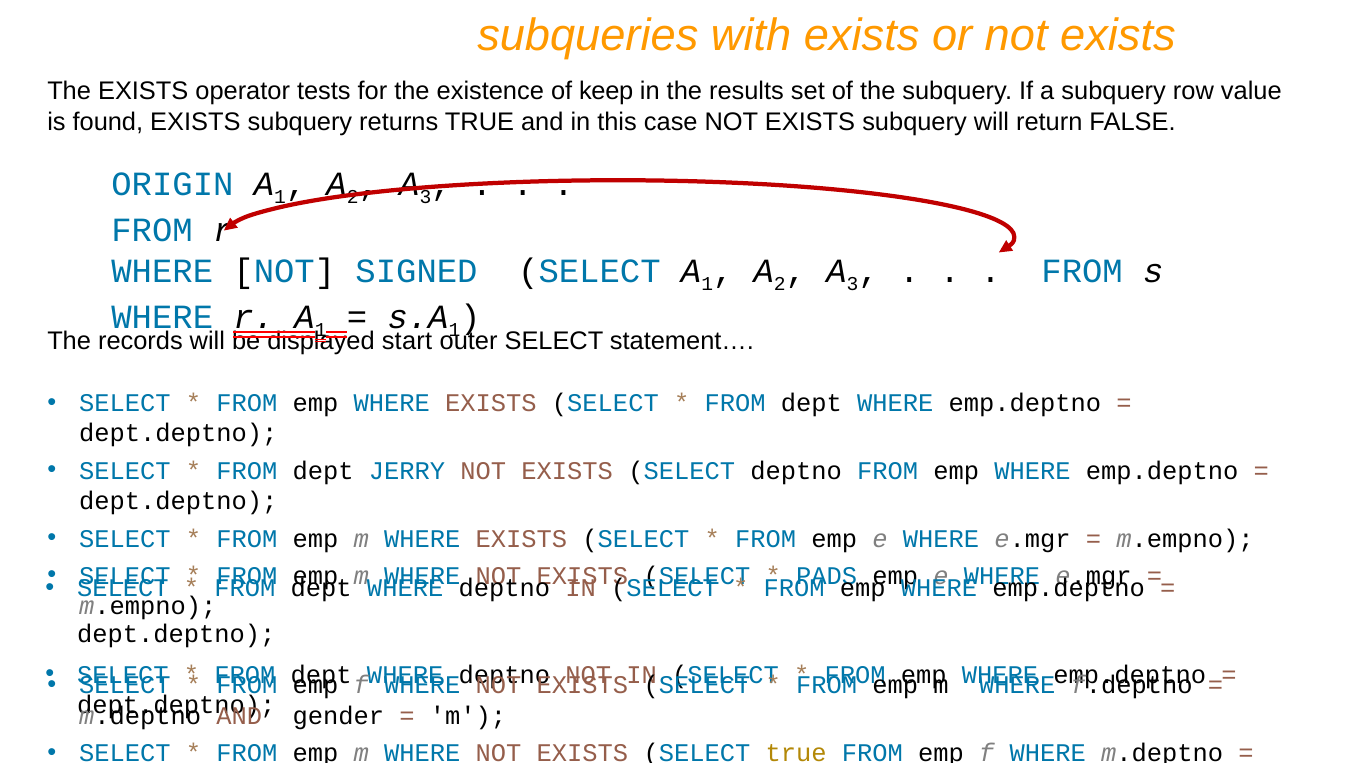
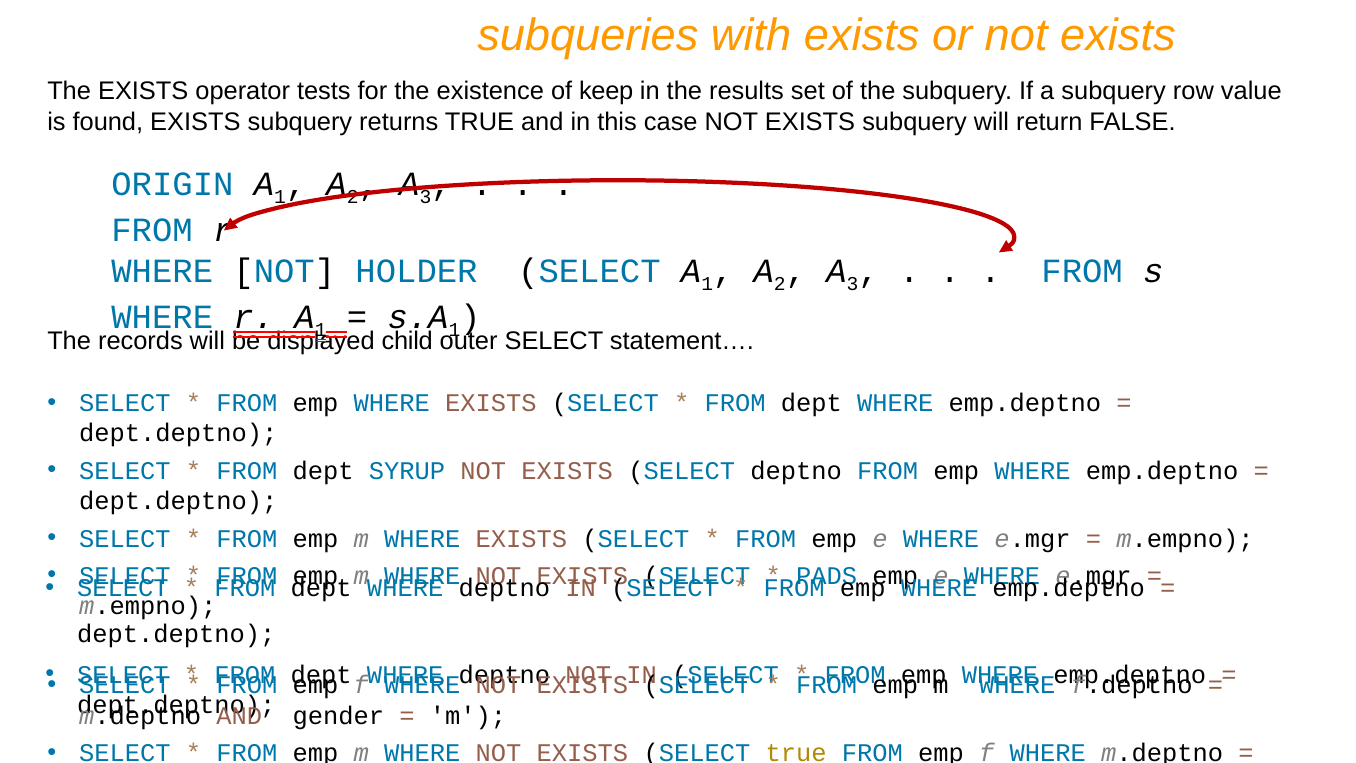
SIGNED: SIGNED -> HOLDER
start: start -> child
JERRY: JERRY -> SYRUP
